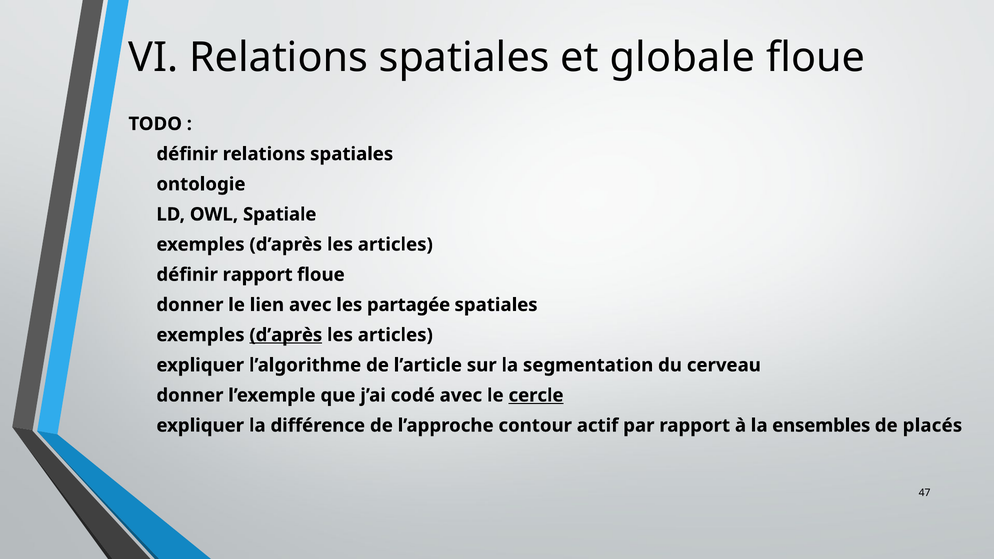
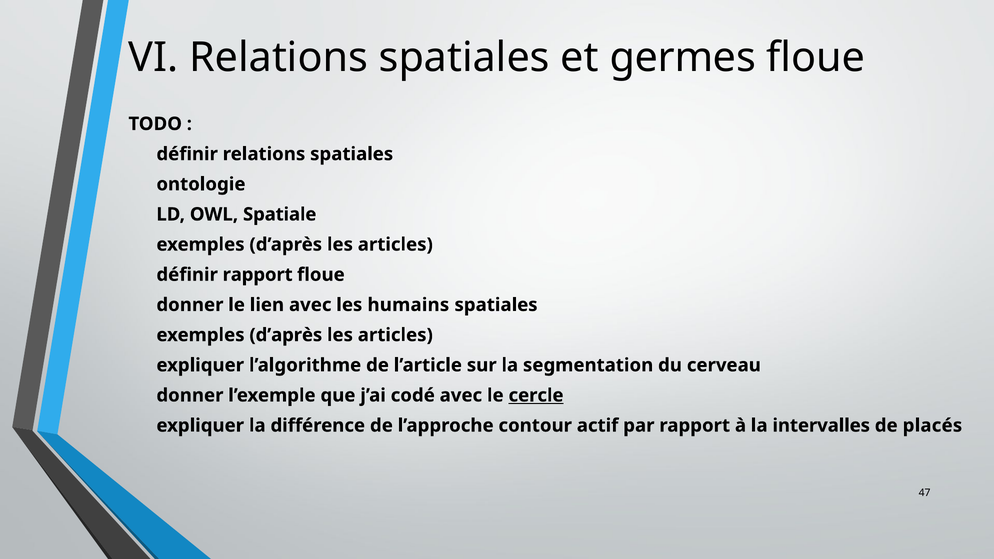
globale: globale -> germes
partagée: partagée -> humains
d’après at (286, 335) underline: present -> none
ensembles: ensembles -> intervalles
